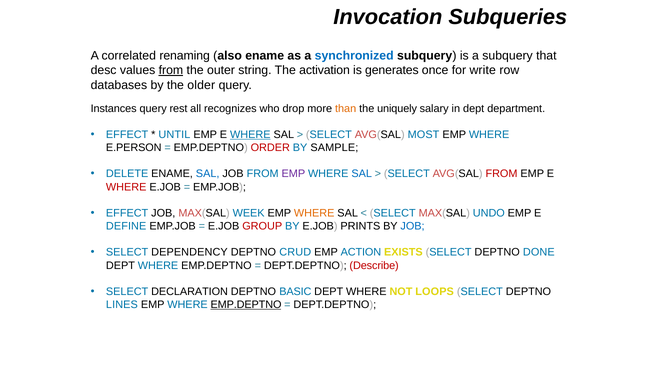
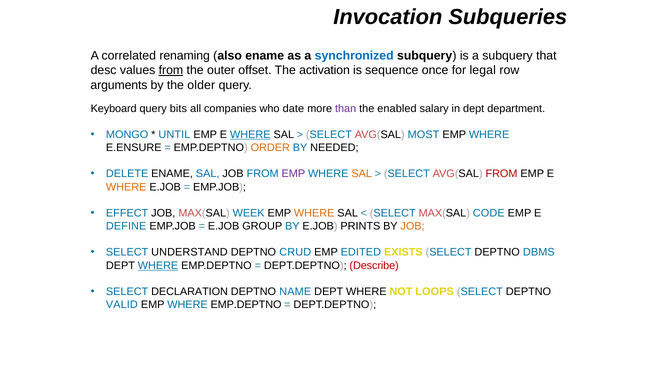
string: string -> offset
generates: generates -> sequence
write: write -> legal
databases: databases -> arguments
Instances: Instances -> Keyboard
rest: rest -> bits
recognizes: recognizes -> companies
drop: drop -> date
than colour: orange -> purple
uniquely: uniquely -> enabled
EFFECT at (127, 135): EFFECT -> MONGO
E.PERSON: E.PERSON -> E.ENSURE
ORDER colour: red -> orange
SAMPLE: SAMPLE -> NEEDED
SAL at (362, 174) colour: blue -> orange
WHERE at (126, 187) colour: red -> orange
UNDO: UNDO -> CODE
GROUP colour: red -> black
JOB at (413, 226) colour: blue -> orange
DEPENDENCY: DEPENDENCY -> UNDERSTAND
ACTION: ACTION -> EDITED
DONE: DONE -> DBMS
WHERE at (158, 265) underline: none -> present
BASIC: BASIC -> NAME
LINES: LINES -> VALID
EMP.DEPTNO at (246, 305) underline: present -> none
